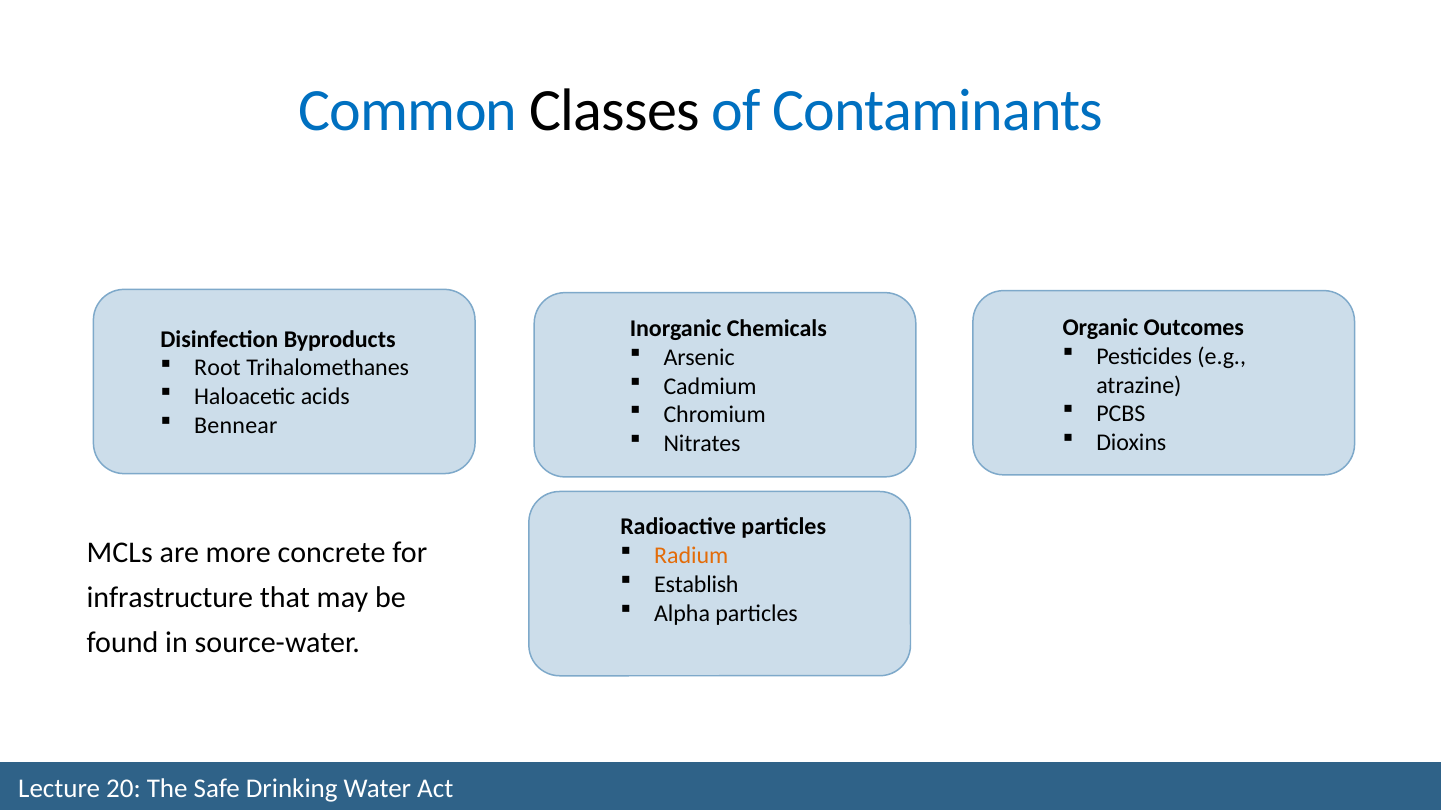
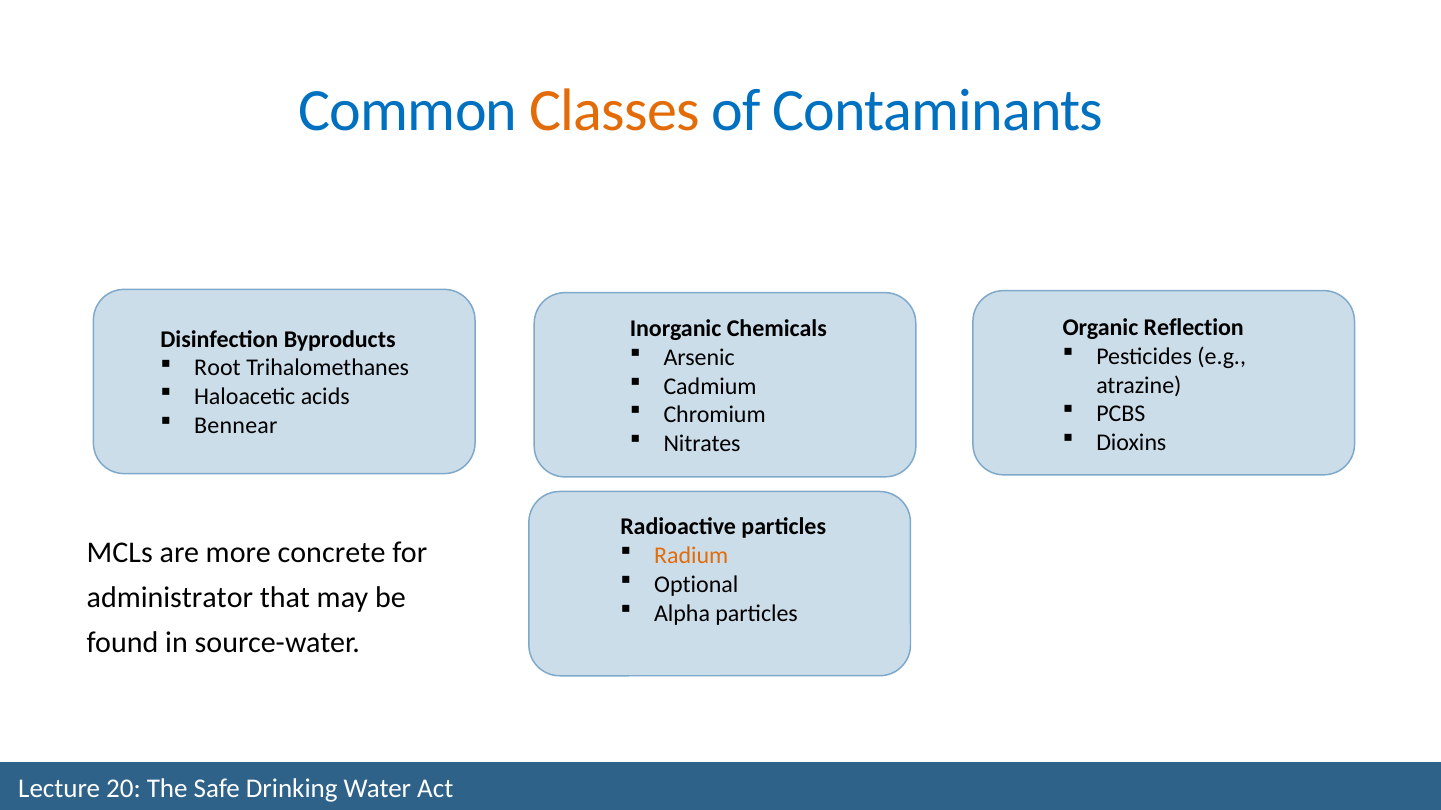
Classes colour: black -> orange
Outcomes: Outcomes -> Reflection
Establish: Establish -> Optional
infrastructure: infrastructure -> administrator
